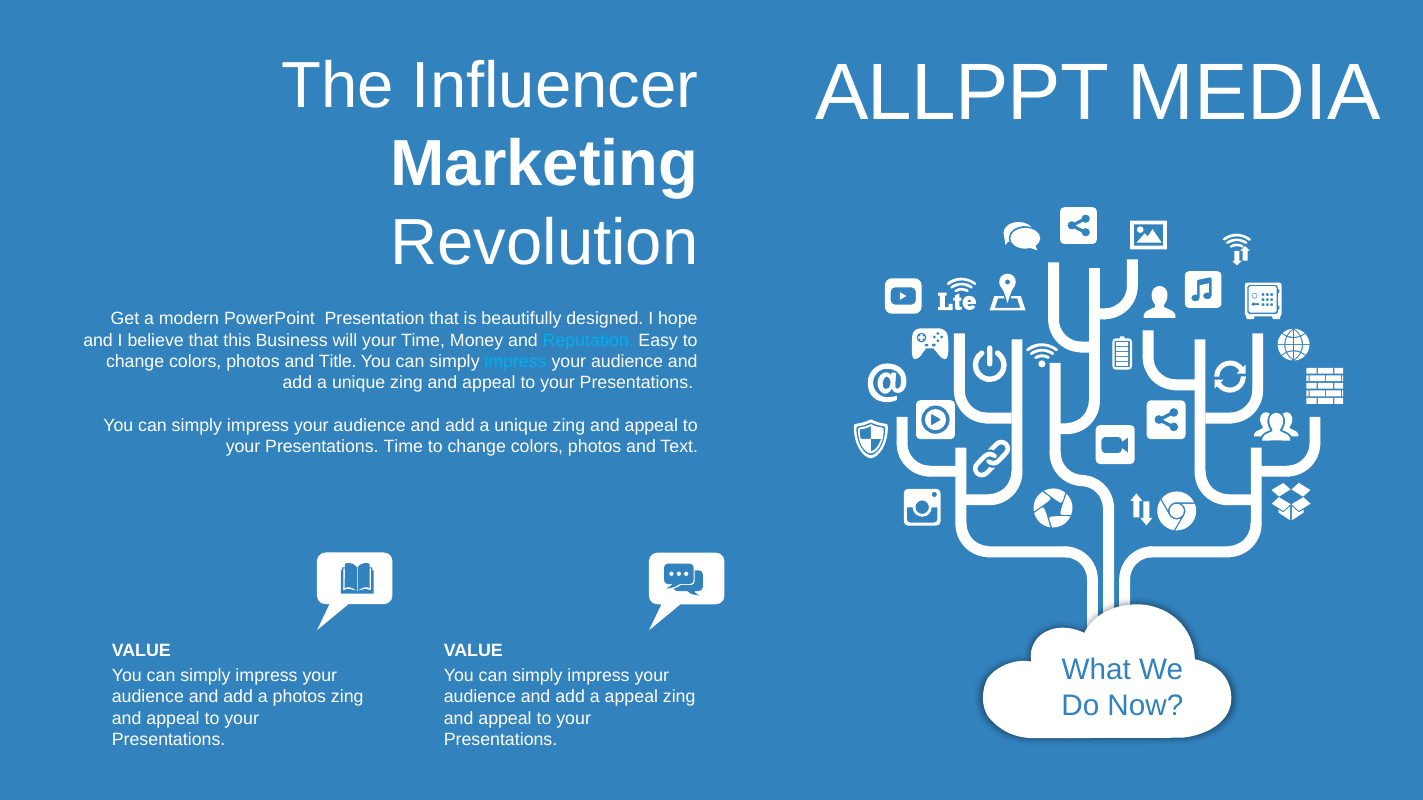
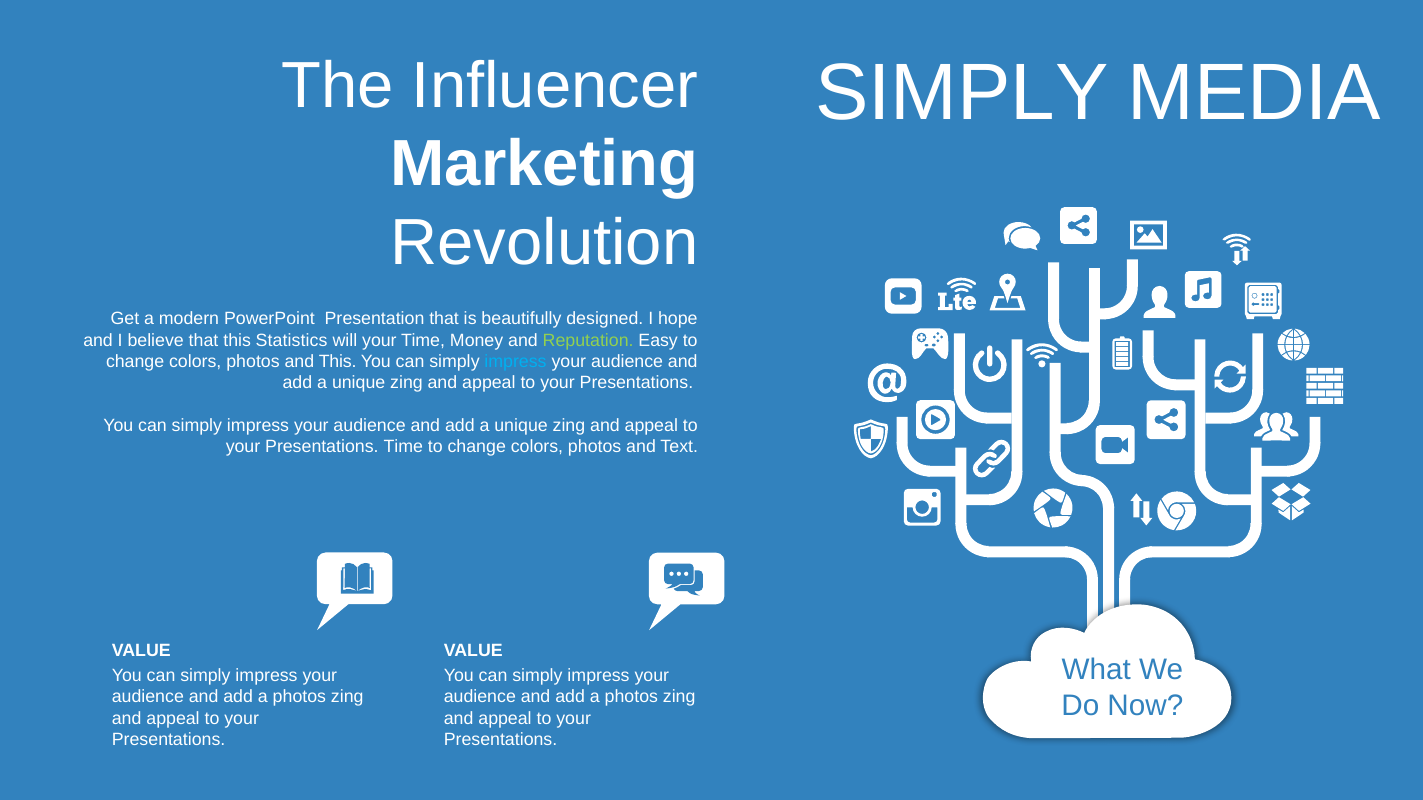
ALLPPT at (962, 93): ALLPPT -> SIMPLY
Business: Business -> Statistics
Reputation colour: light blue -> light green
and Title: Title -> This
appeal at (631, 697): appeal -> photos
